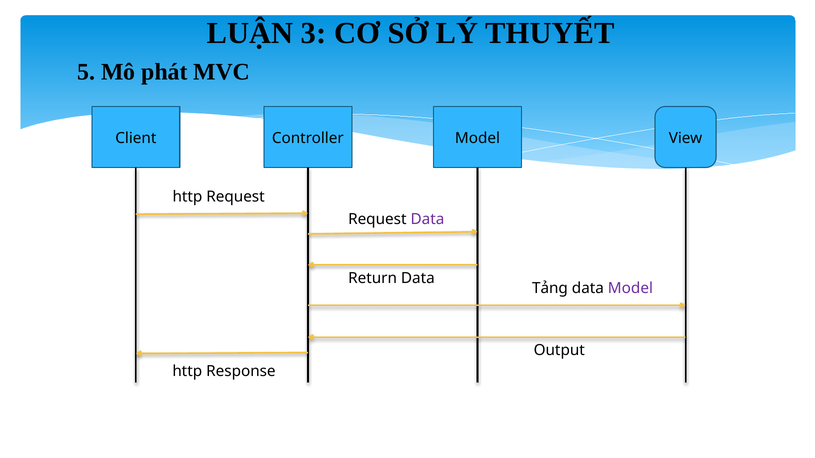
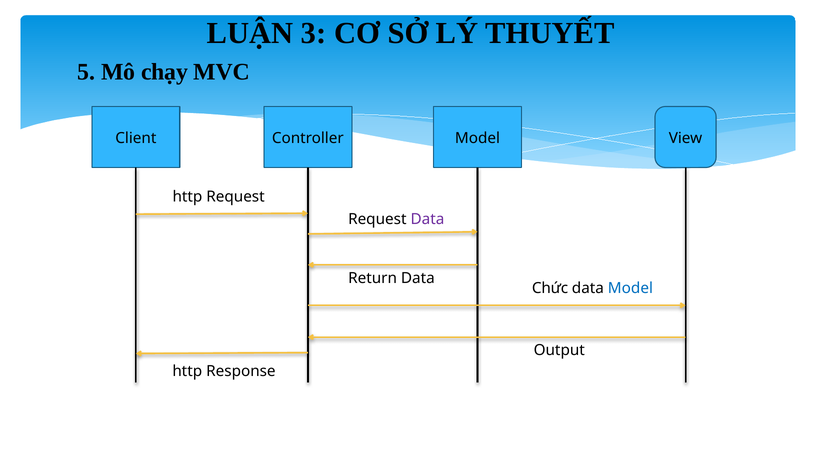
phát: phát -> chạy
Tảng: Tảng -> Chức
Model at (630, 289) colour: purple -> blue
